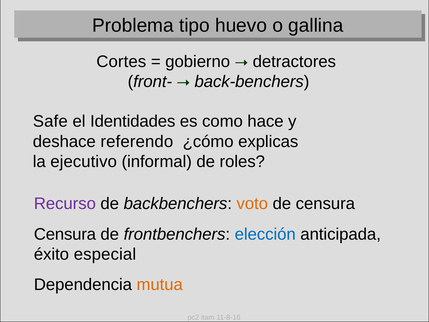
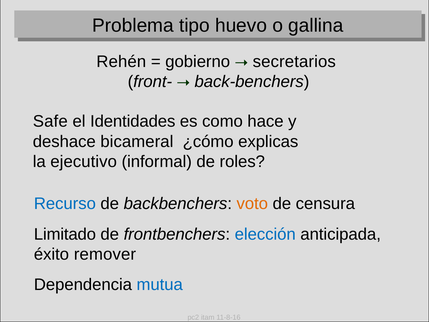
Cortes: Cortes -> Rehén
detractores: detractores -> secretarios
referendo: referendo -> bicameral
Recurso colour: purple -> blue
Censura at (65, 234): Censura -> Limitado
especial: especial -> remover
mutua colour: orange -> blue
